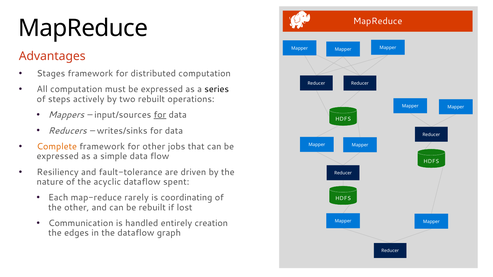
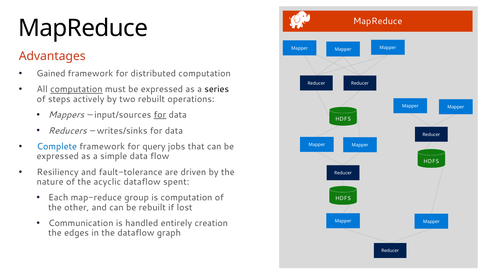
Stages: Stages -> Gained
computation at (76, 89) underline: none -> present
Complete colour: orange -> blue
for other: other -> query
rarely: rarely -> group
is coordinating: coordinating -> computation
